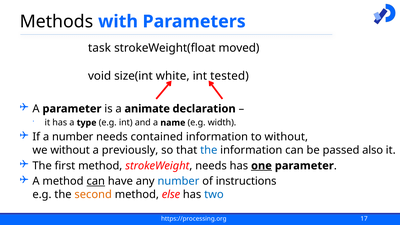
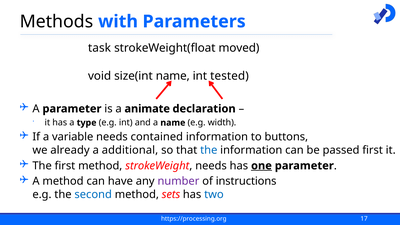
size(int white: white -> name
a number: number -> variable
to without: without -> buttons
we without: without -> already
previously: previously -> additional
passed also: also -> first
can at (96, 181) underline: present -> none
number at (178, 181) colour: blue -> purple
second colour: orange -> blue
else: else -> sets
